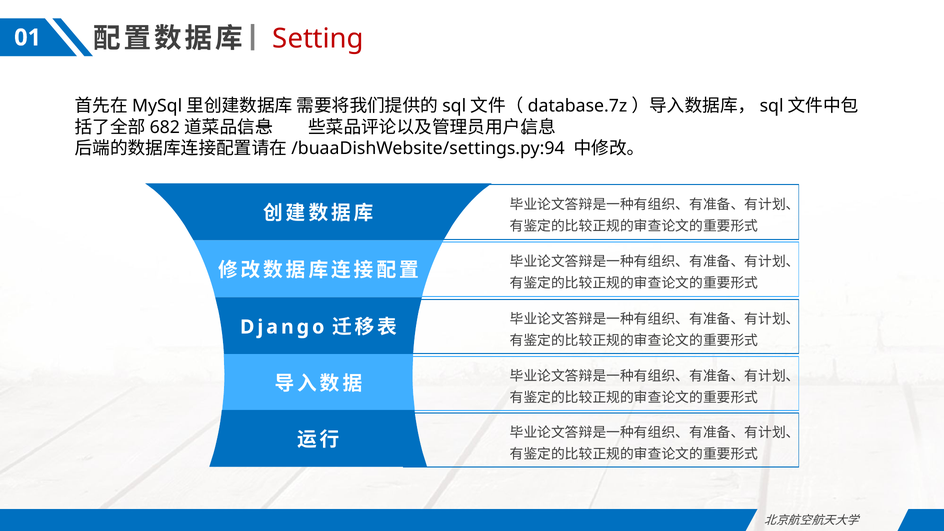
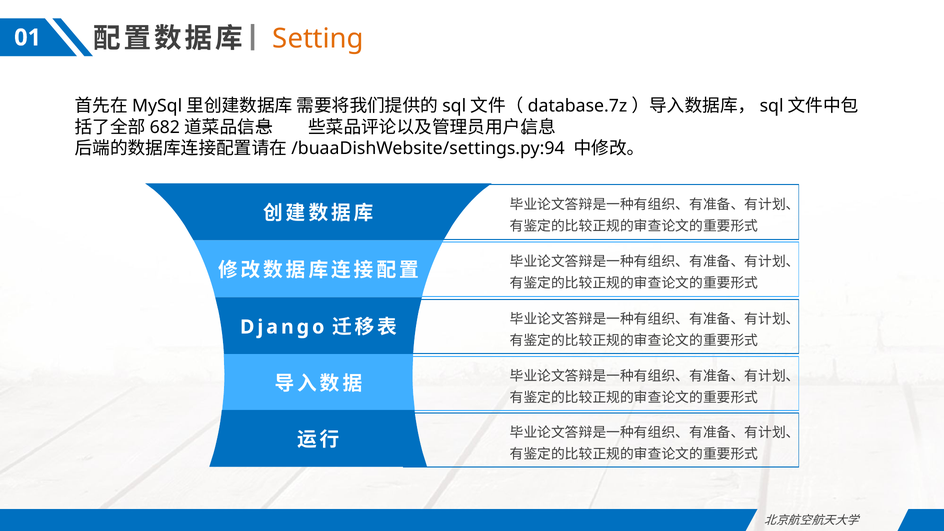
Setting colour: red -> orange
